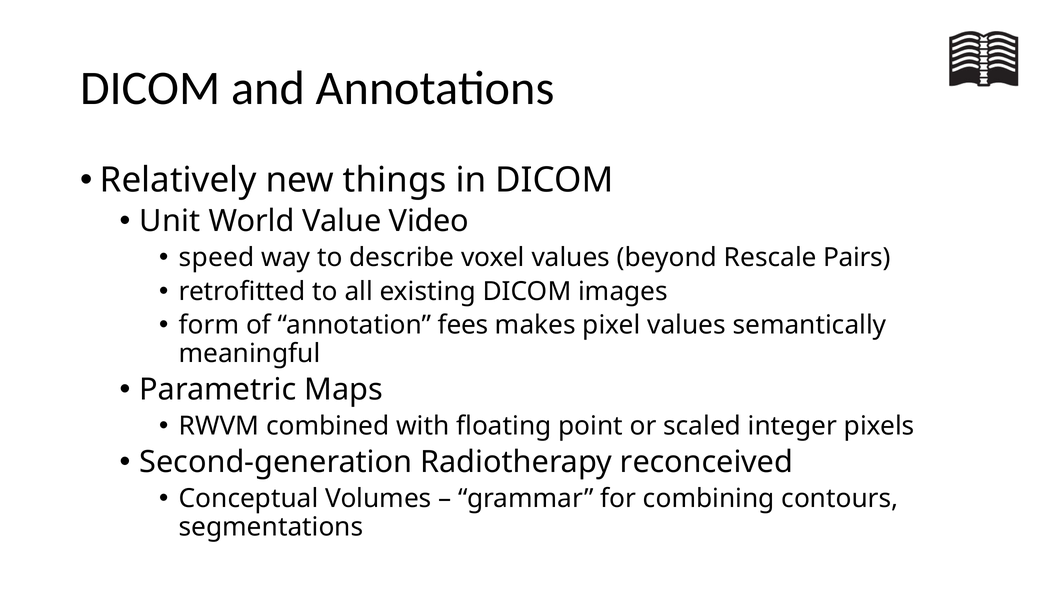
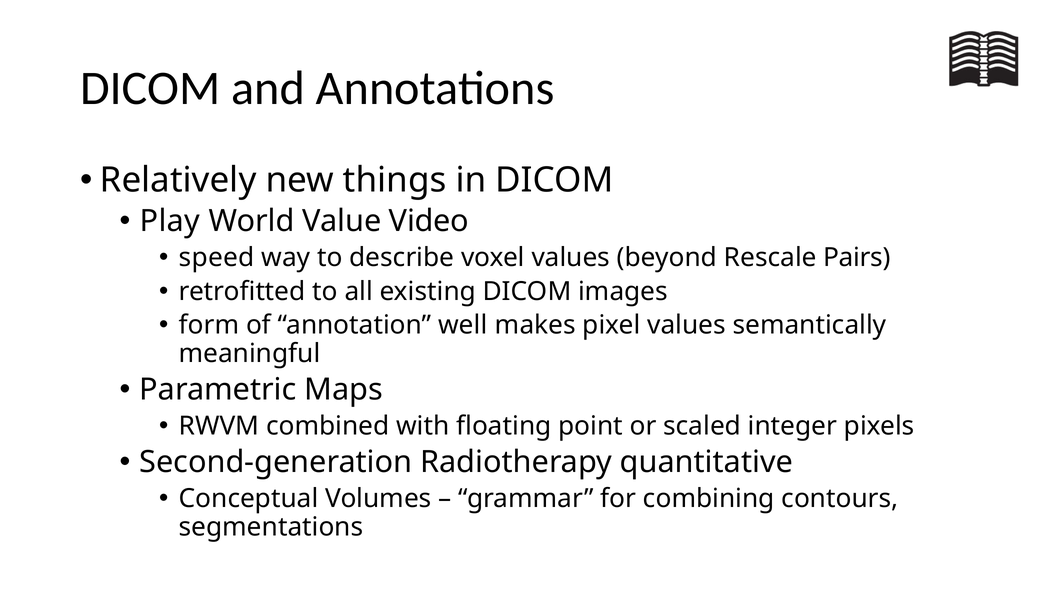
Unit: Unit -> Play
fees: fees -> well
reconceived: reconceived -> quantitative
